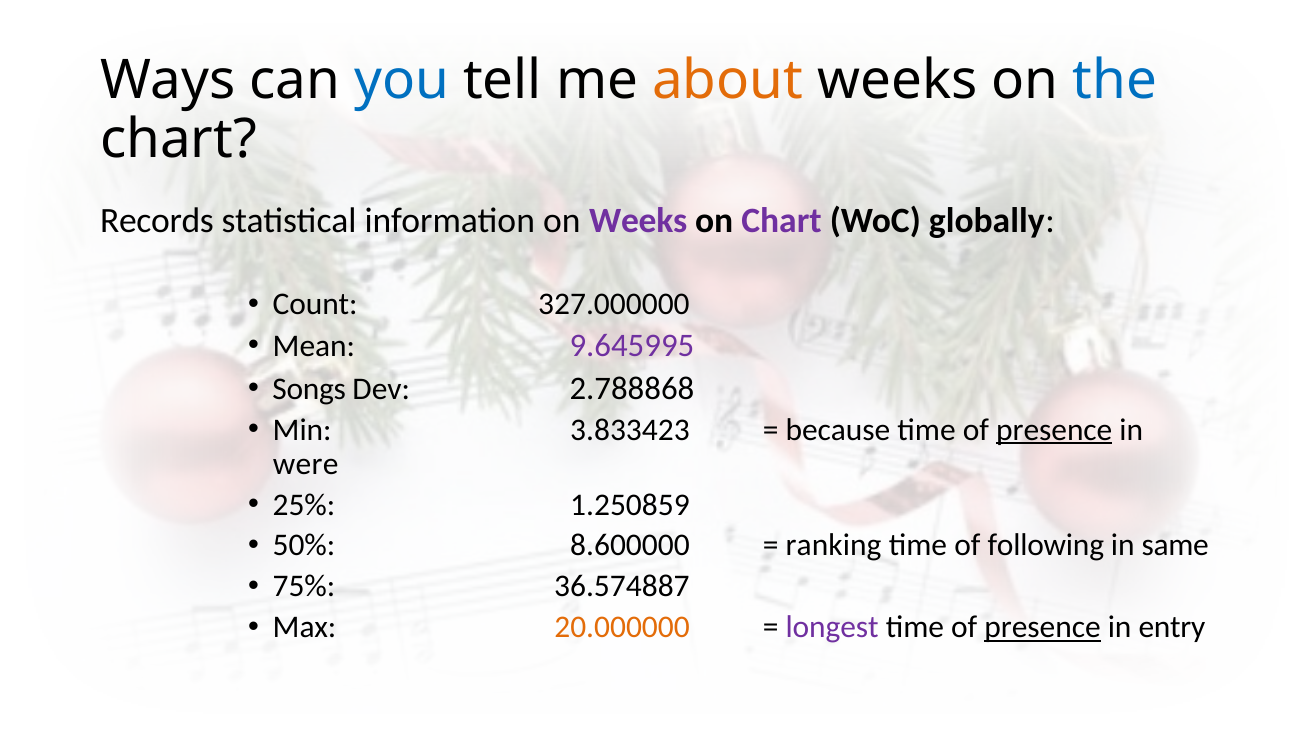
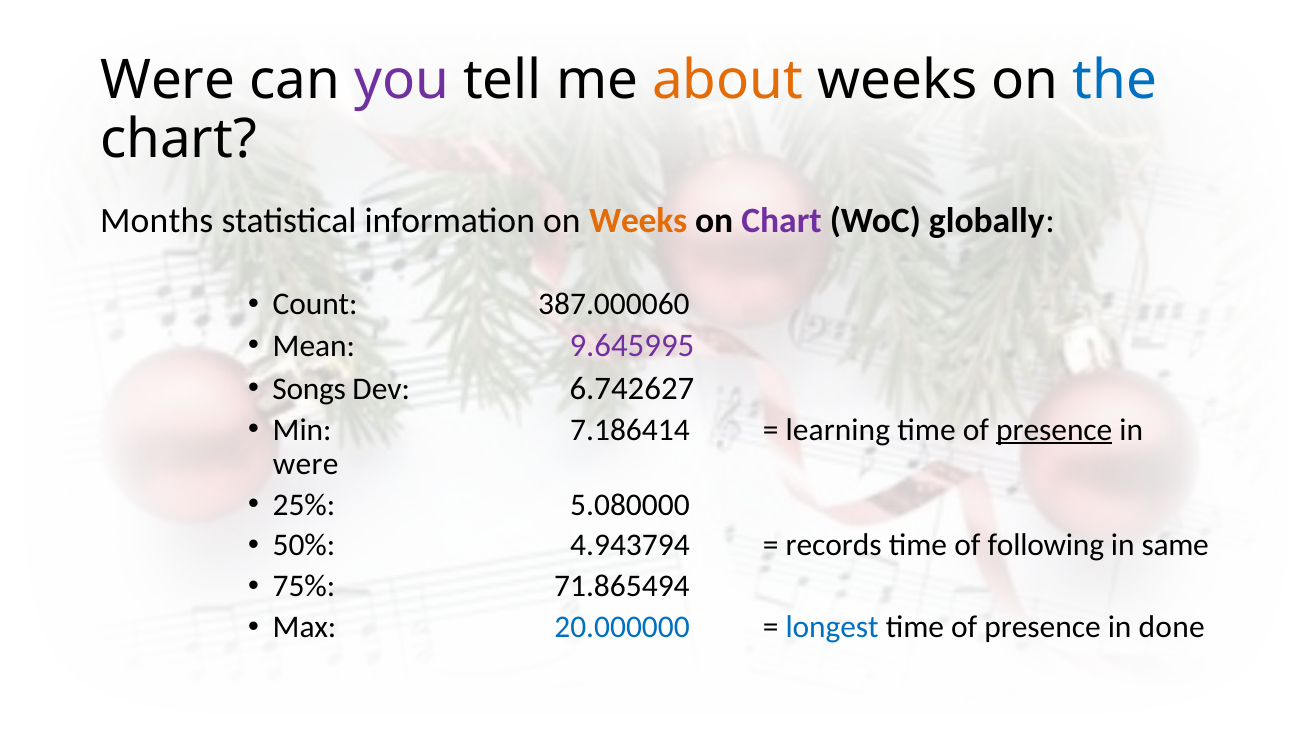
Ways at (168, 81): Ways -> Were
you colour: blue -> purple
Records: Records -> Months
Weeks at (638, 221) colour: purple -> orange
327.000000: 327.000000 -> 387.000060
2.788868: 2.788868 -> 6.742627
3.833423: 3.833423 -> 7.186414
because: because -> learning
1.250859: 1.250859 -> 5.080000
8.600000: 8.600000 -> 4.943794
ranking: ranking -> records
36.574887: 36.574887 -> 71.865494
20.000000 colour: orange -> blue
longest colour: purple -> blue
presence at (1043, 627) underline: present -> none
entry: entry -> done
